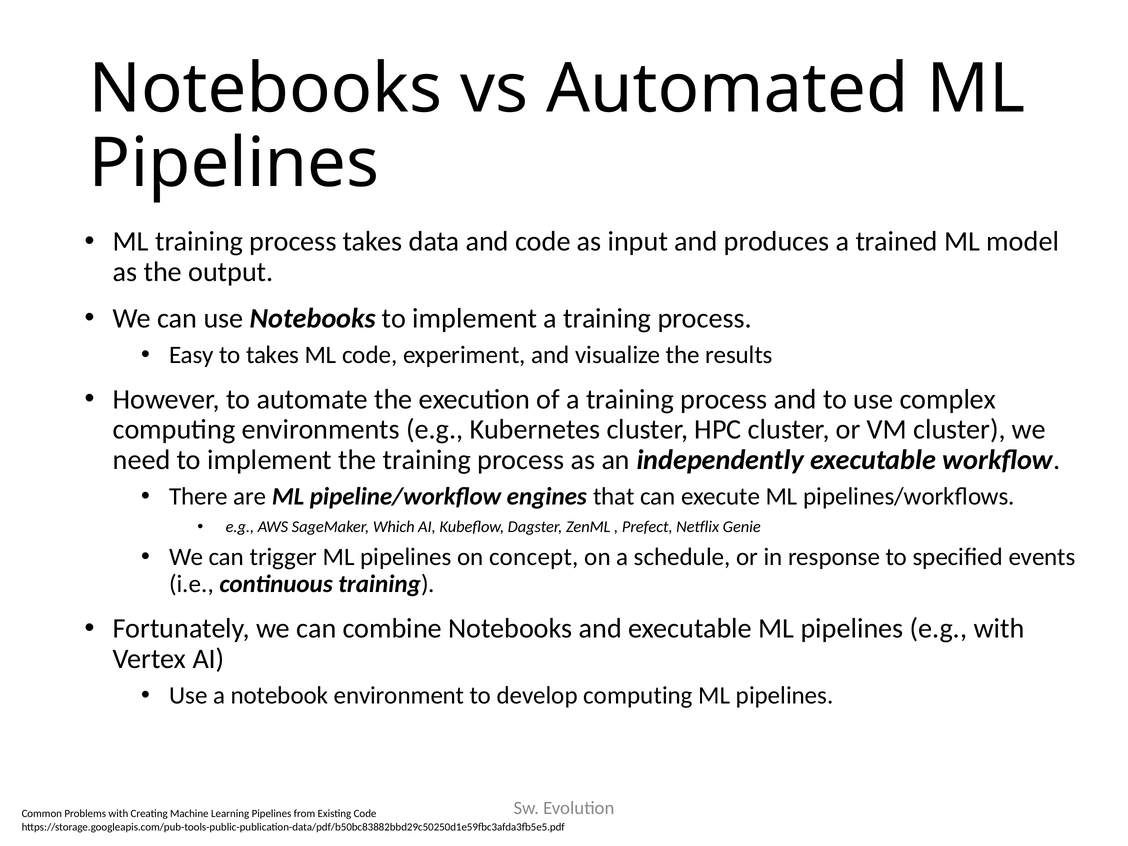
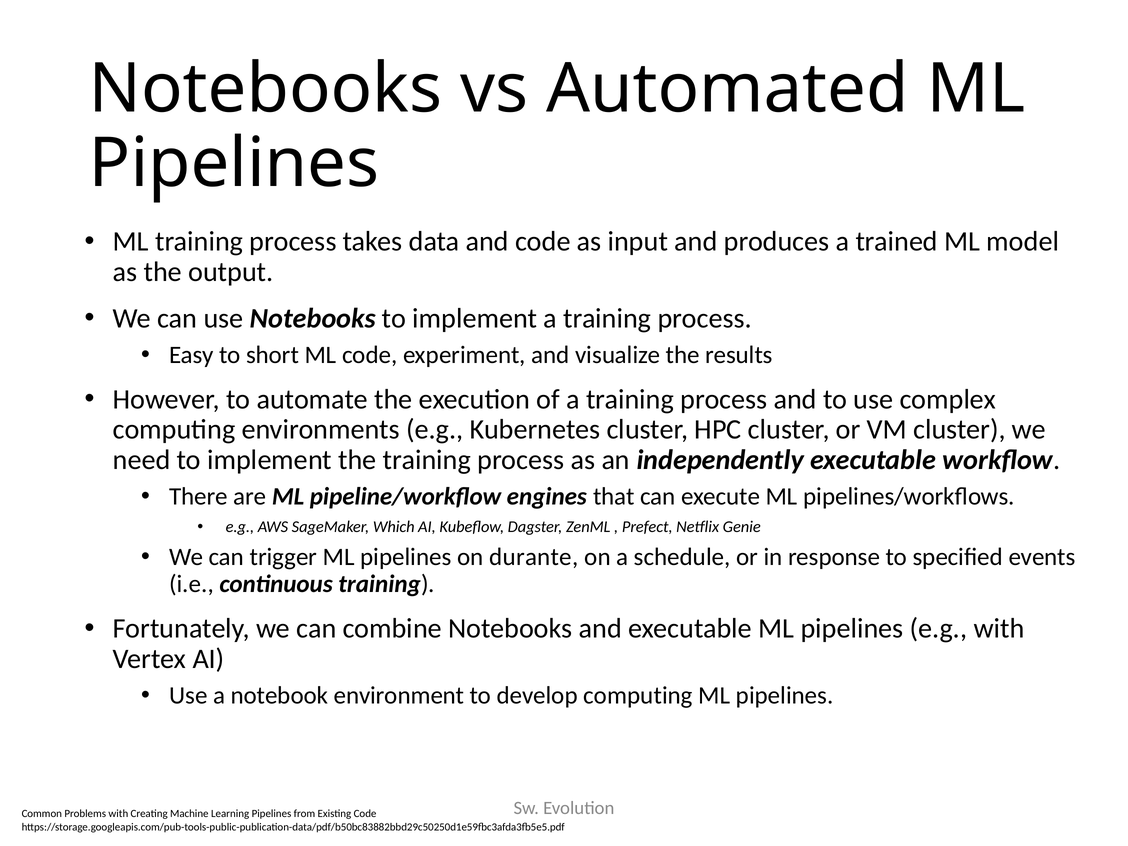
to takes: takes -> short
concept: concept -> durante
